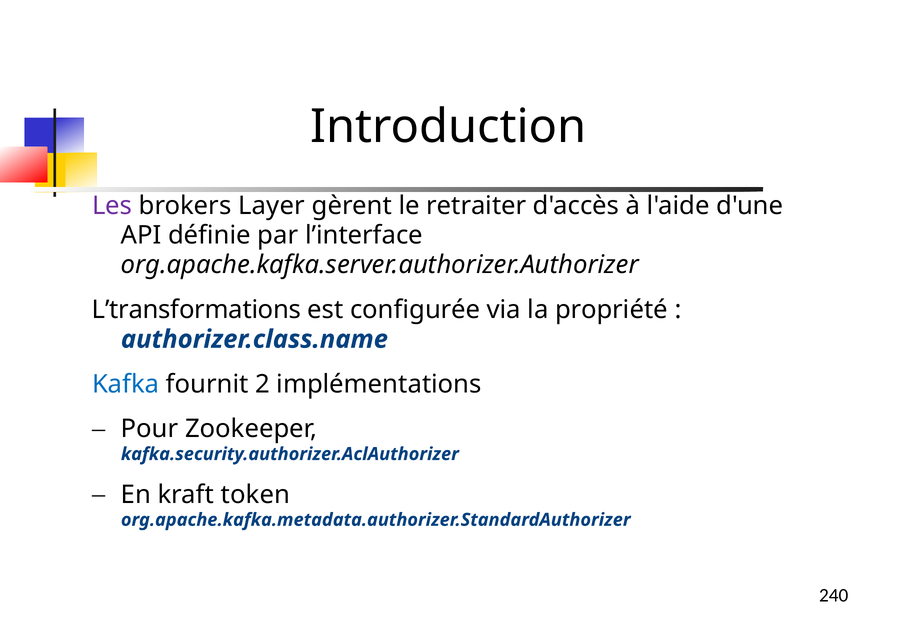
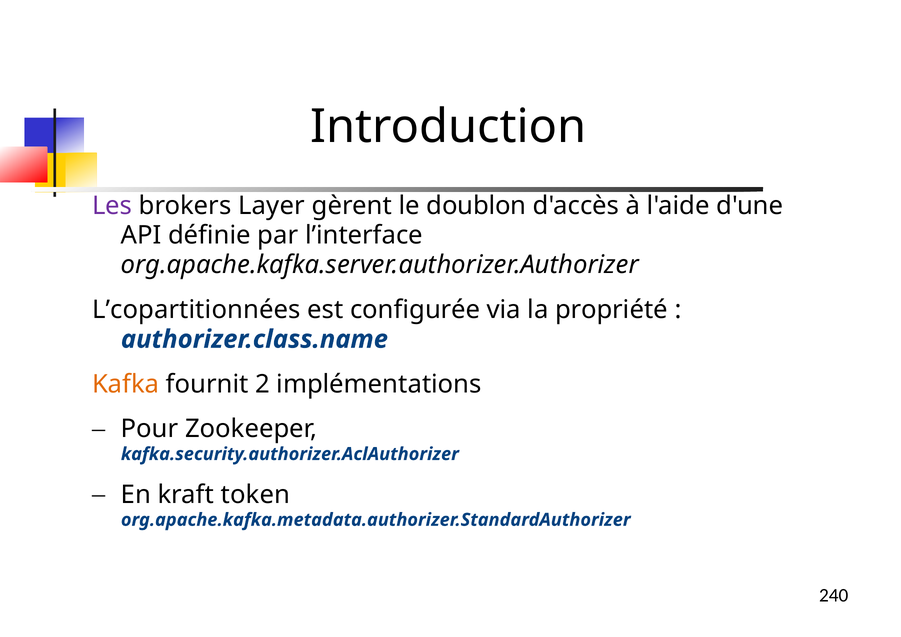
retraiter: retraiter -> doublon
L’transformations: L’transformations -> L’copartitionnées
Kafka colour: blue -> orange
